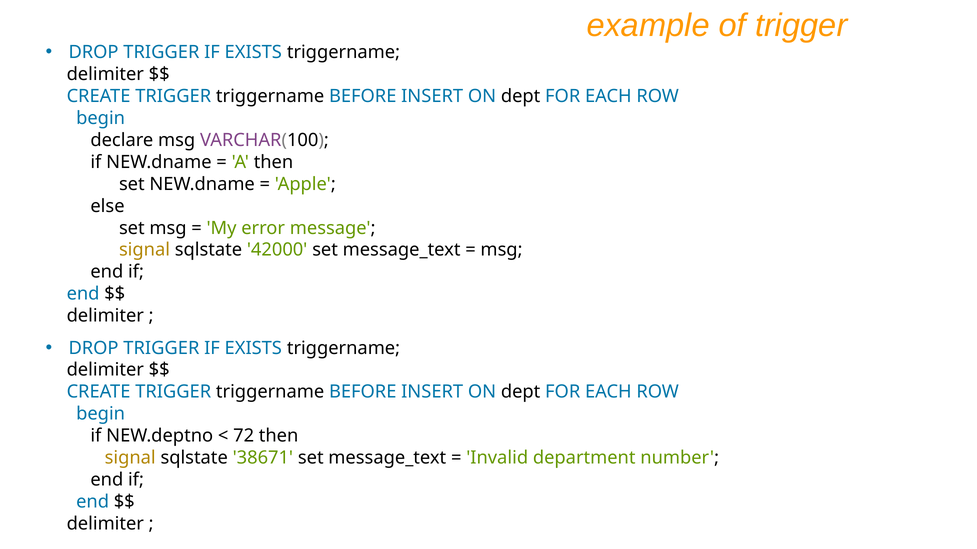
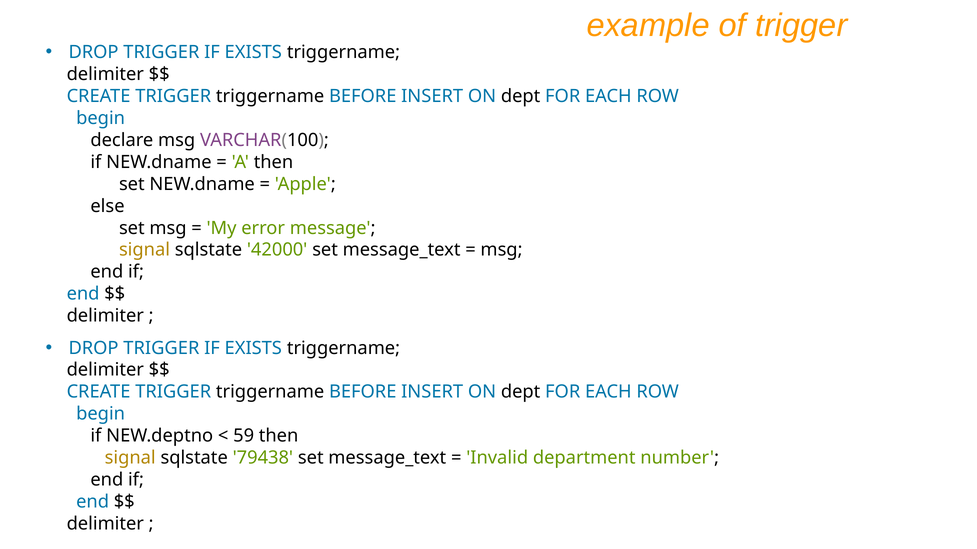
72: 72 -> 59
38671: 38671 -> 79438
